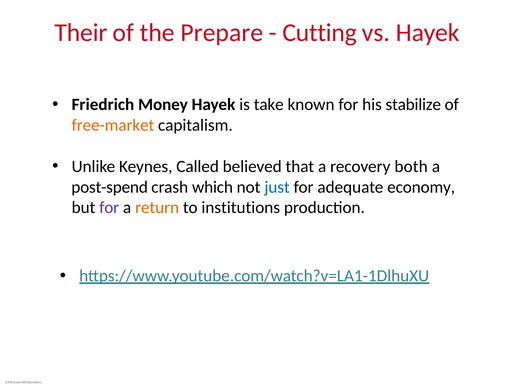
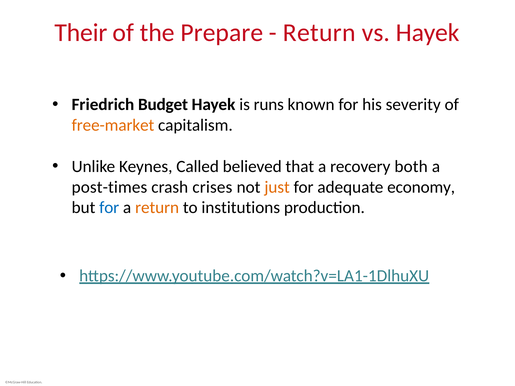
Cutting at (320, 33): Cutting -> Return
Money: Money -> Budget
take: take -> runs
stabilize: stabilize -> severity
post-spend: post-spend -> post-times
which: which -> crises
just colour: blue -> orange
for at (109, 208) colour: purple -> blue
